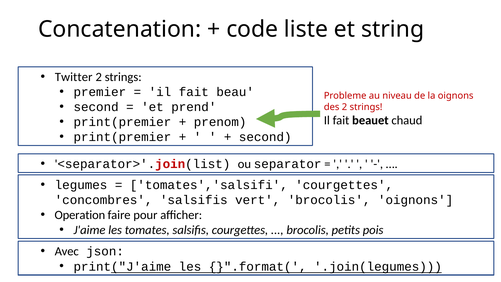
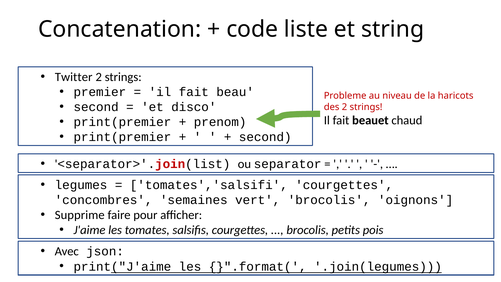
la oignons: oignons -> haricots
prend: prend -> disco
concombres salsifis: salsifis -> semaines
Operation: Operation -> Supprime
